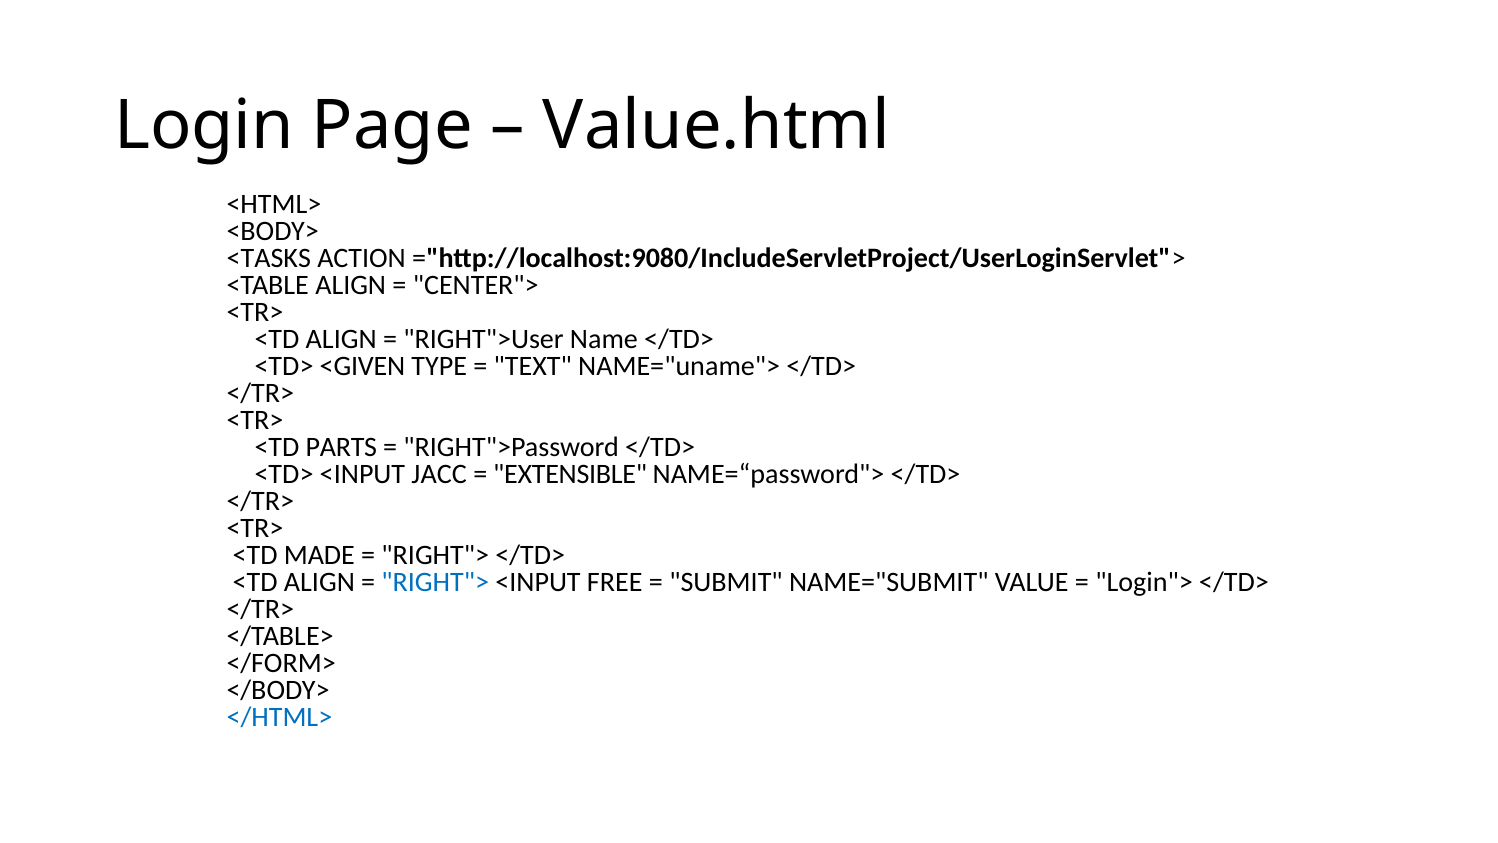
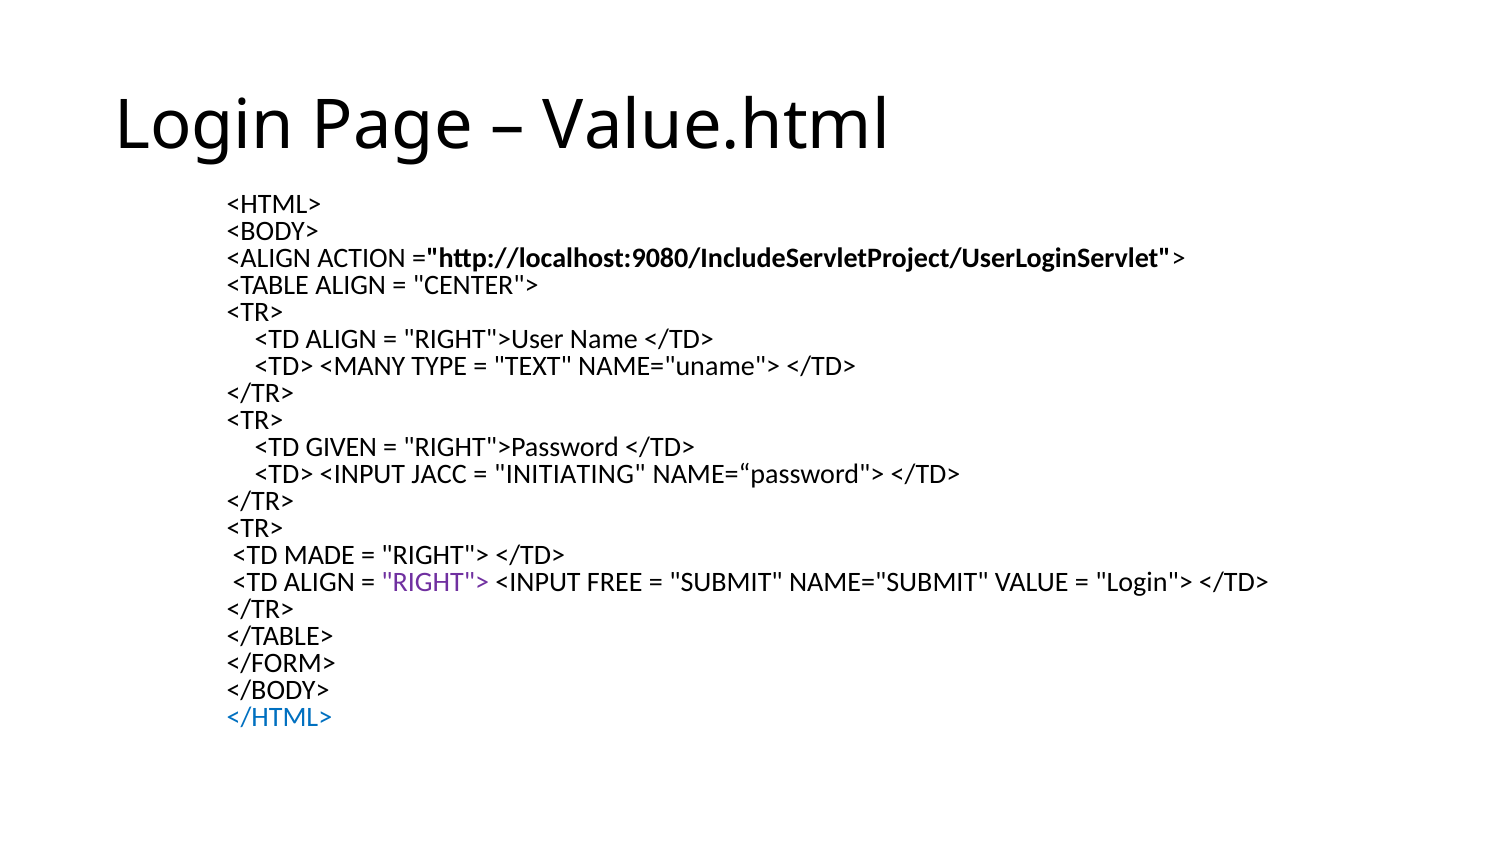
<TASKS: <TASKS -> <ALIGN
<GIVEN: <GIVEN -> <MANY
PARTS: PARTS -> GIVEN
EXTENSIBLE: EXTENSIBLE -> INITIATING
RIGHT"> at (435, 582) colour: blue -> purple
